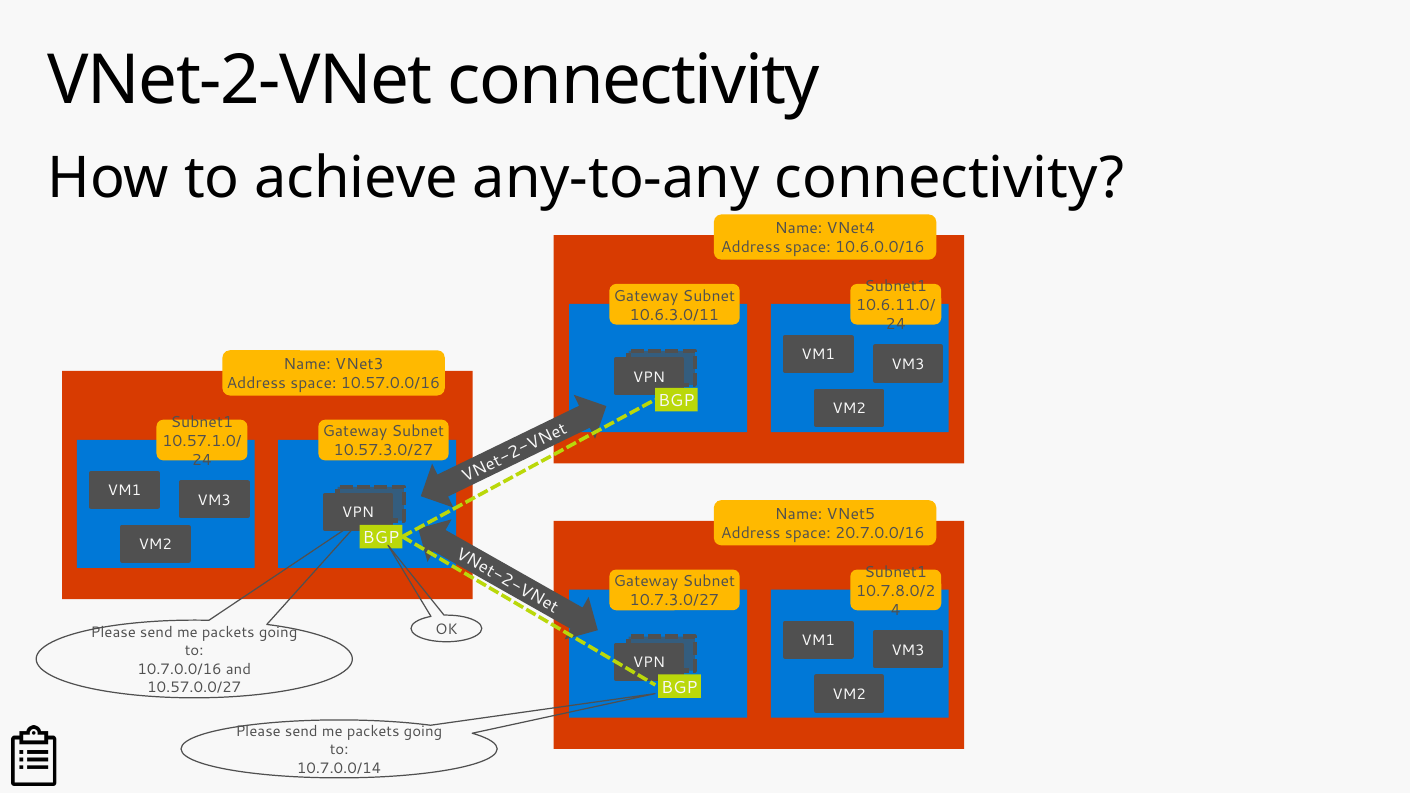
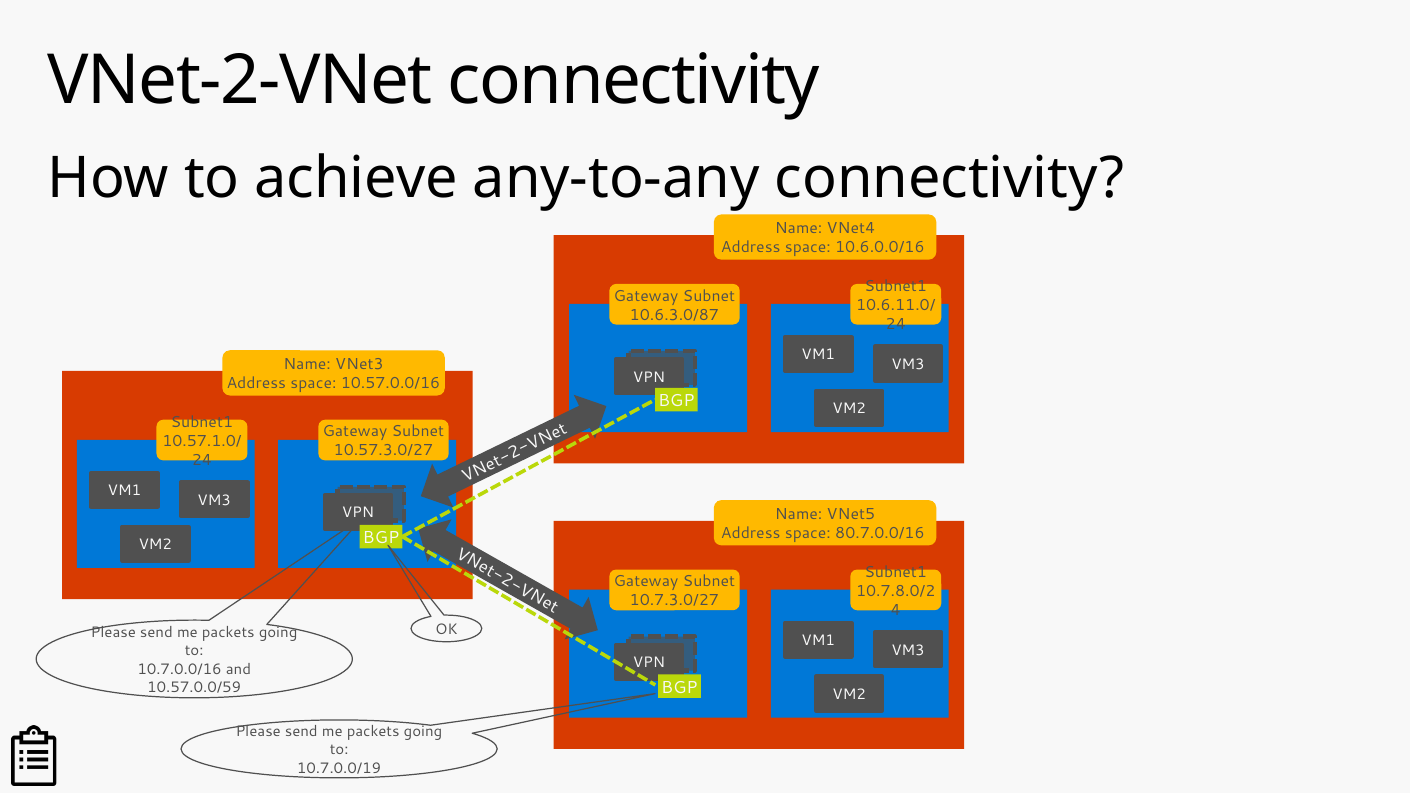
10.6.3.0/11: 10.6.3.0/11 -> 10.6.3.0/87
20.7.0.0/16: 20.7.0.0/16 -> 80.7.0.0/16
10.57.0.0/27: 10.57.0.0/27 -> 10.57.0.0/59
10.7.0.0/14: 10.7.0.0/14 -> 10.7.0.0/19
